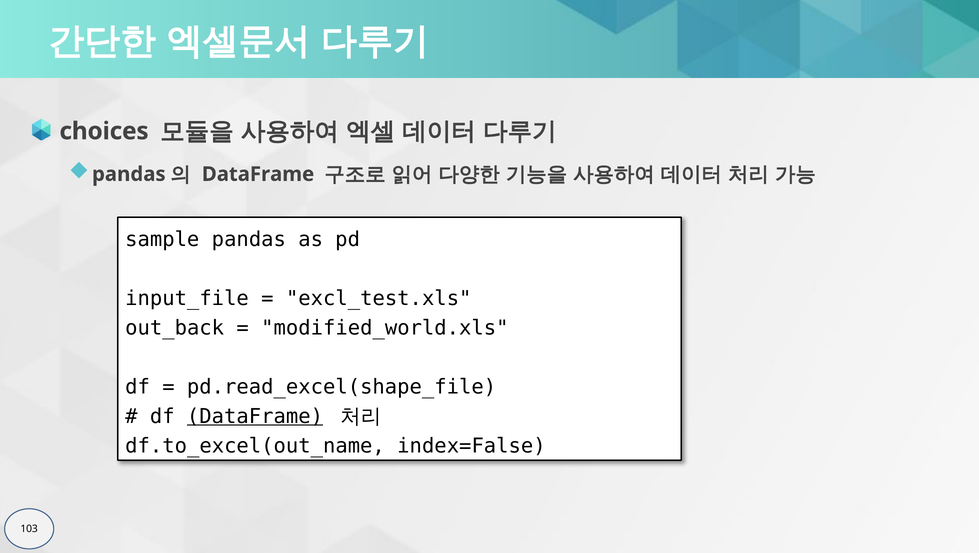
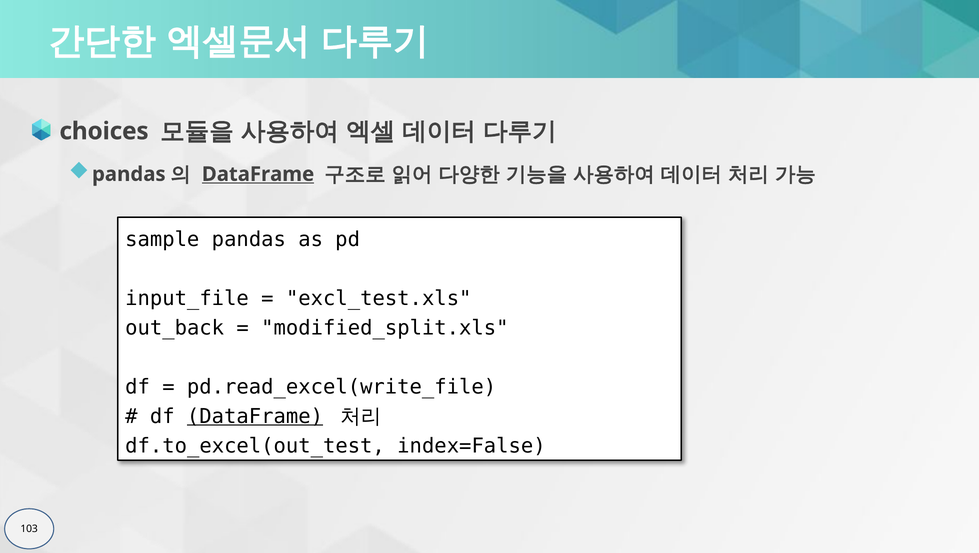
DataFrame at (258, 174) underline: none -> present
modified_world.xls: modified_world.xls -> modified_split.xls
pd.read_excel(shape_file: pd.read_excel(shape_file -> pd.read_excel(write_file
df.to_excel(out_name: df.to_excel(out_name -> df.to_excel(out_test
